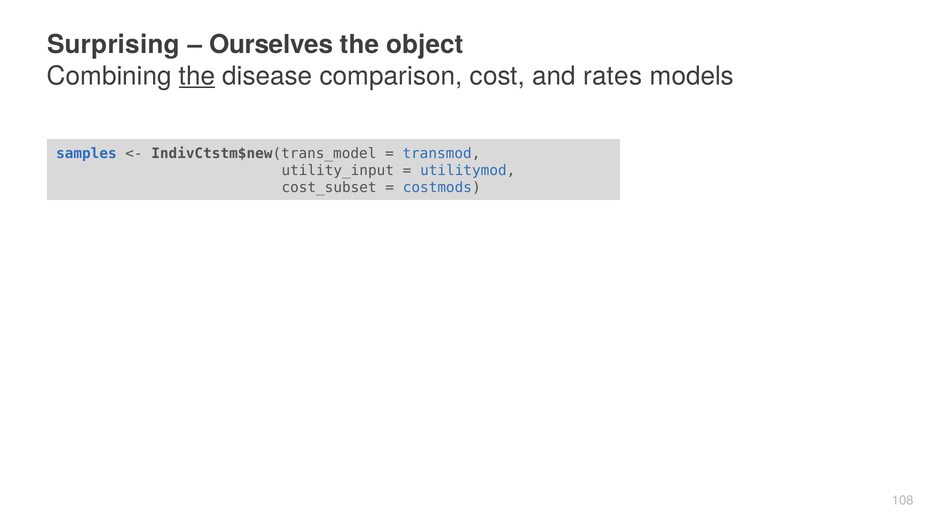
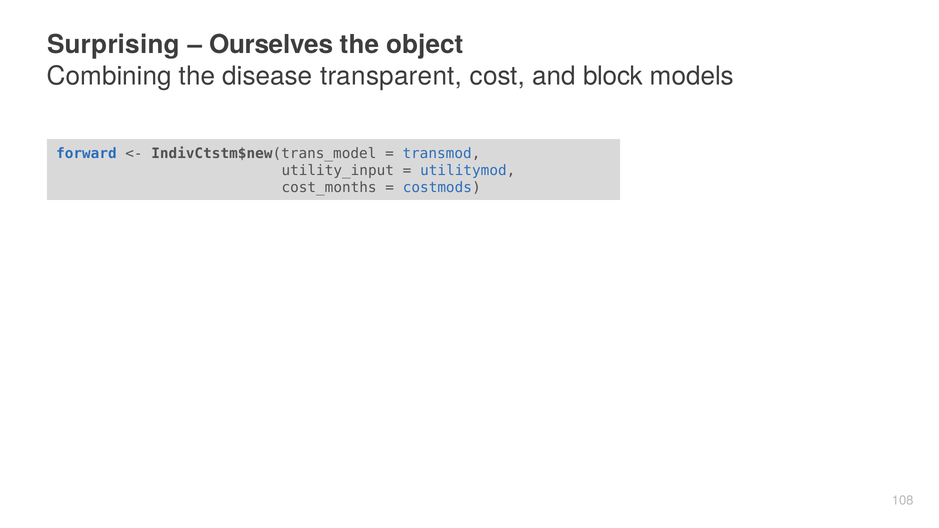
the at (197, 76) underline: present -> none
comparison: comparison -> transparent
rates: rates -> block
samples: samples -> forward
cost_subset: cost_subset -> cost_months
